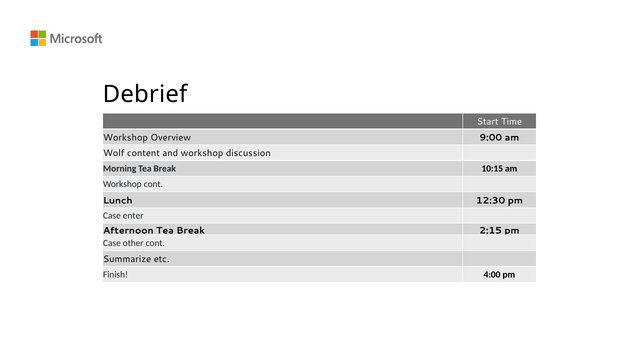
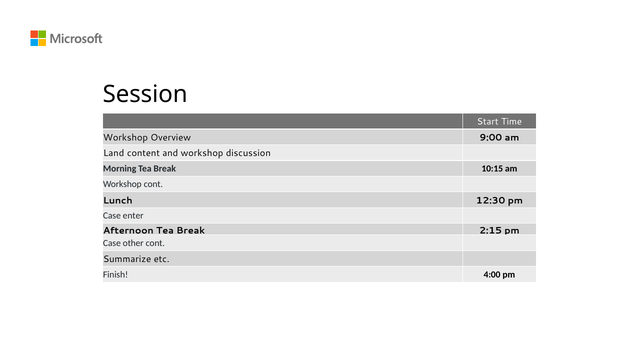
Debrief: Debrief -> Session
Wolf: Wolf -> Land
